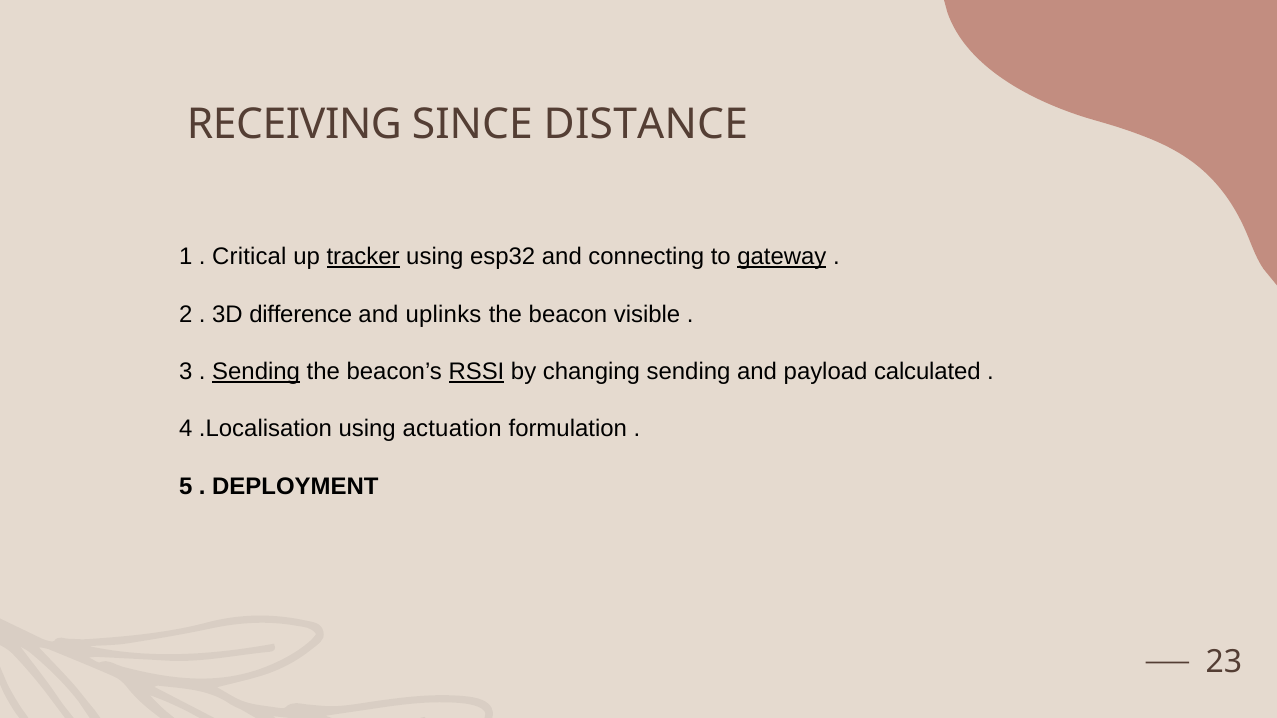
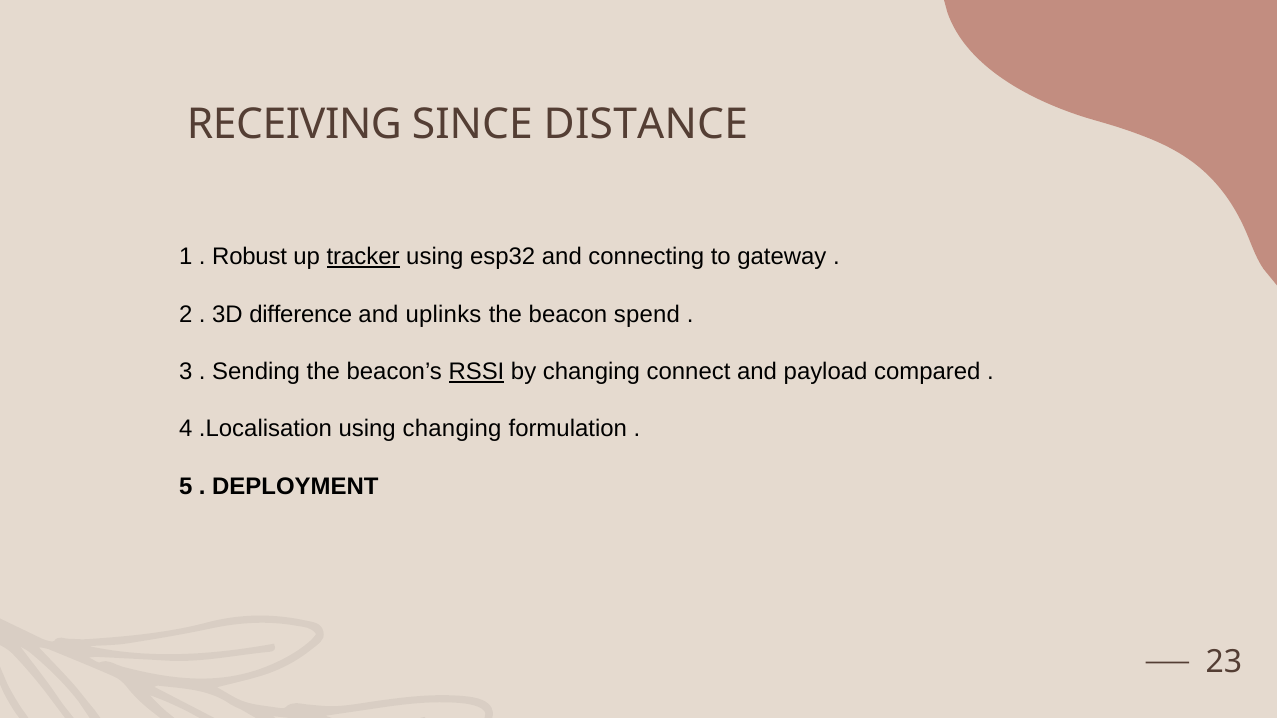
Critical: Critical -> Robust
gateway underline: present -> none
visible: visible -> spend
Sending at (256, 372) underline: present -> none
changing sending: sending -> connect
calculated: calculated -> compared
using actuation: actuation -> changing
